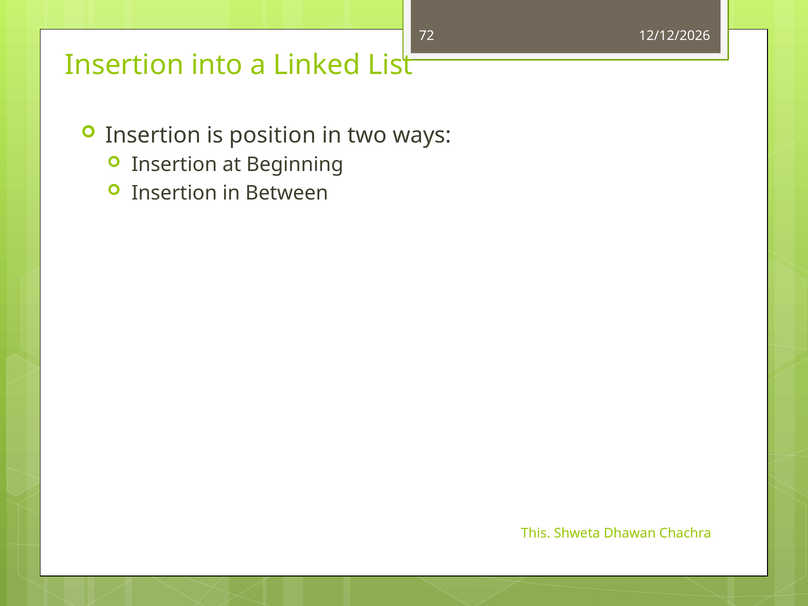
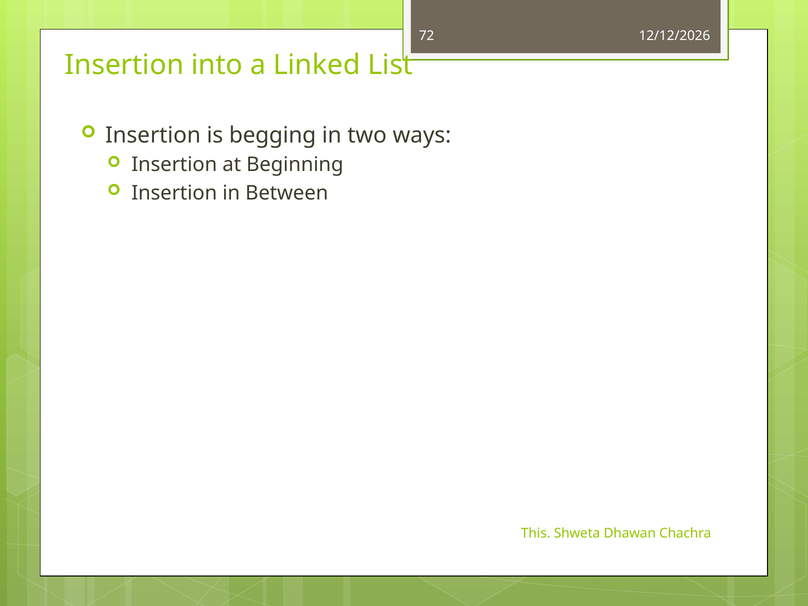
position: position -> begging
